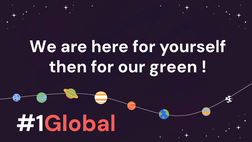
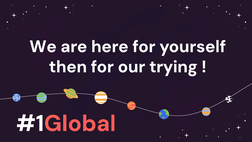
green: green -> trying
